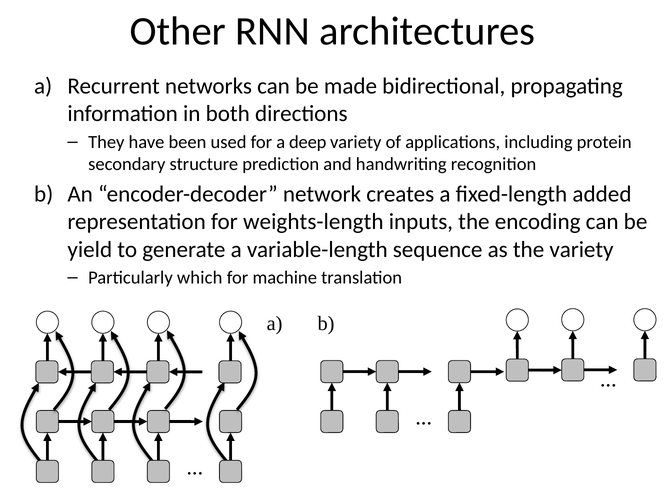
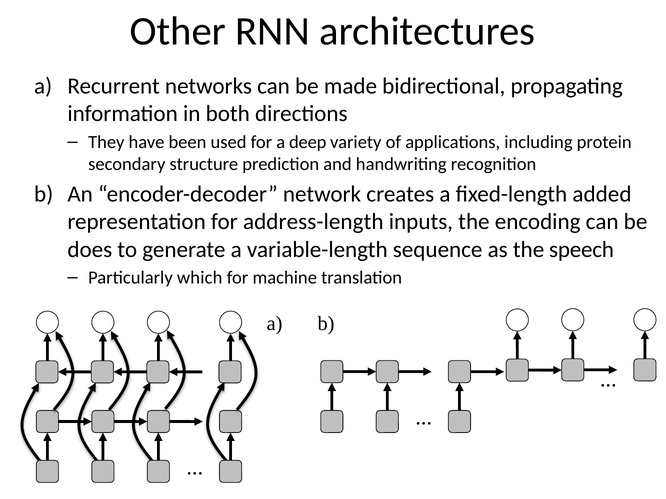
weights-length: weights-length -> address-length
yield: yield -> does
the variety: variety -> speech
